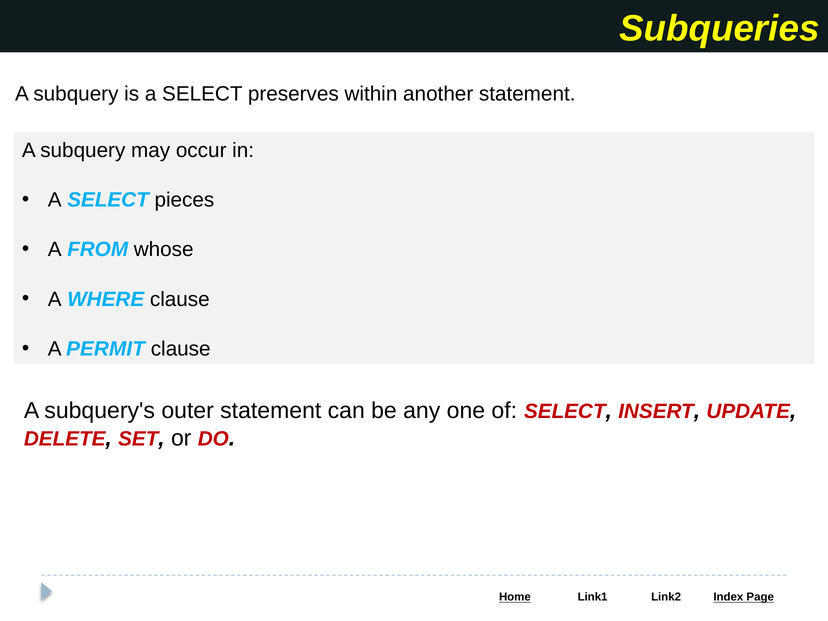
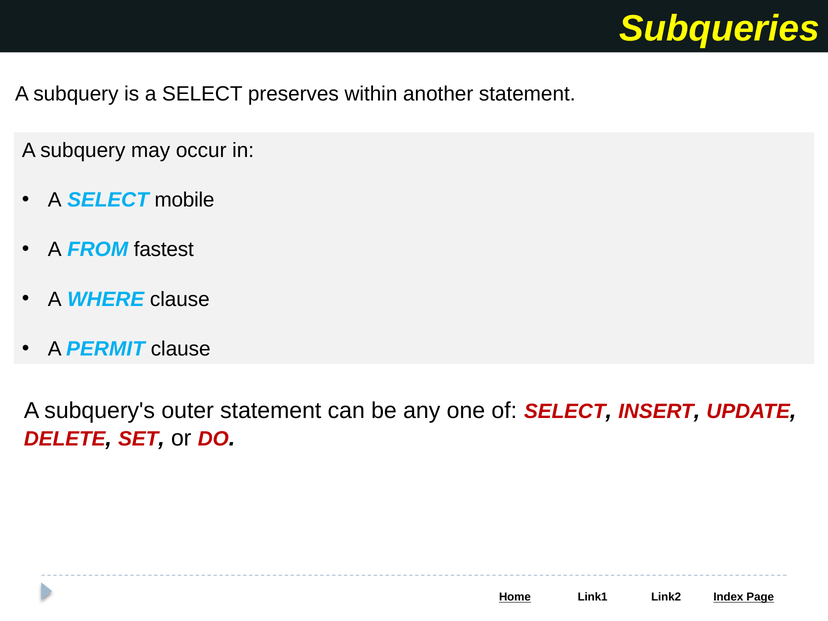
pieces: pieces -> mobile
whose: whose -> fastest
